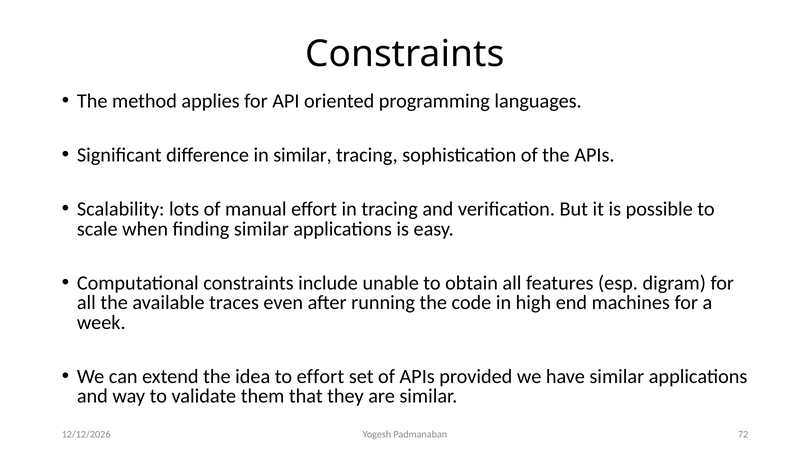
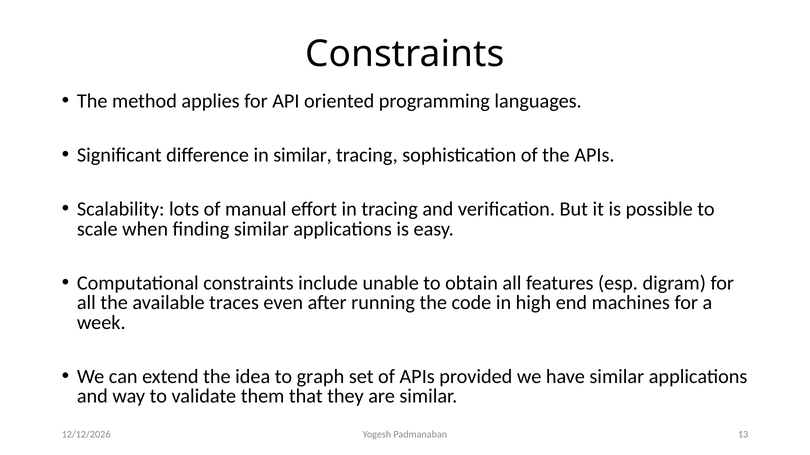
to effort: effort -> graph
72: 72 -> 13
